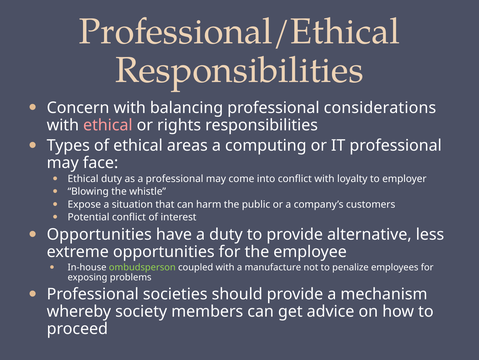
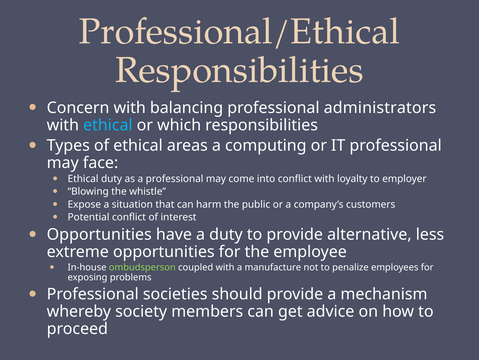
considerations: considerations -> administrators
ethical at (108, 125) colour: pink -> light blue
rights: rights -> which
